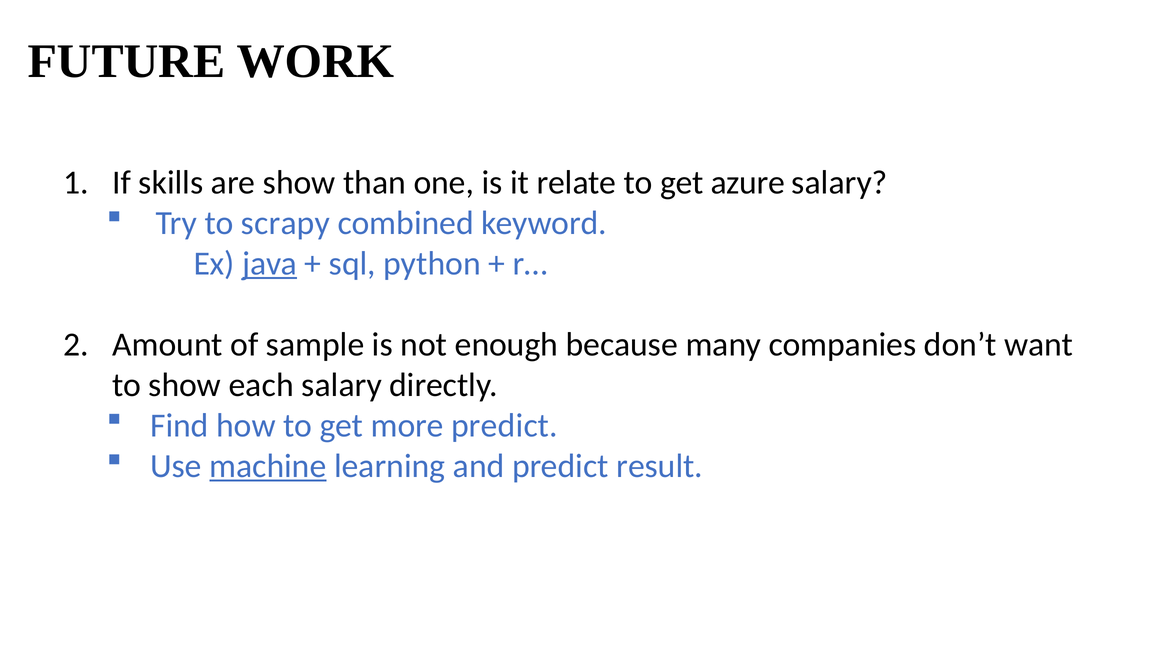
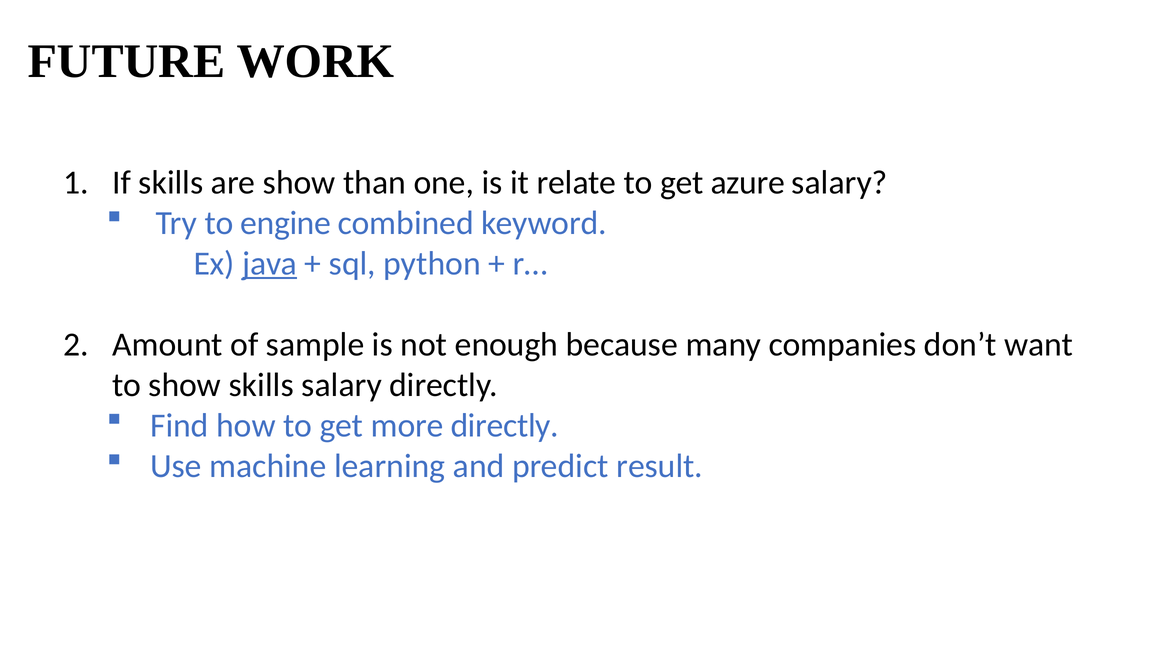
scrapy: scrapy -> engine
show each: each -> skills
more predict: predict -> directly
machine underline: present -> none
